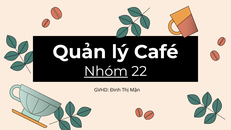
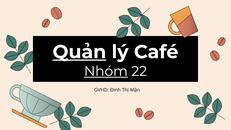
Quản underline: none -> present
